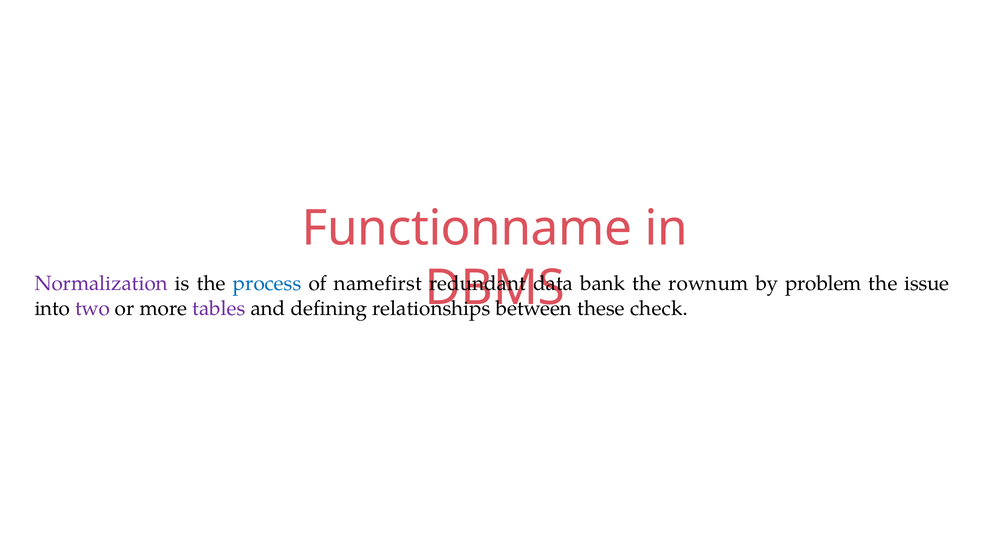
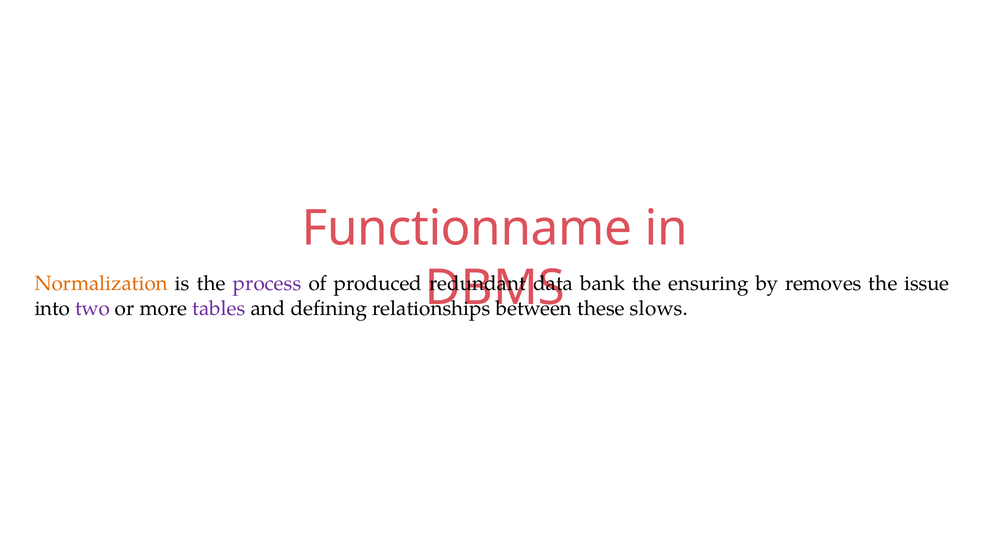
Normalization colour: purple -> orange
process colour: blue -> purple
namefirst: namefirst -> produced
rownum: rownum -> ensuring
problem: problem -> removes
check: check -> slows
